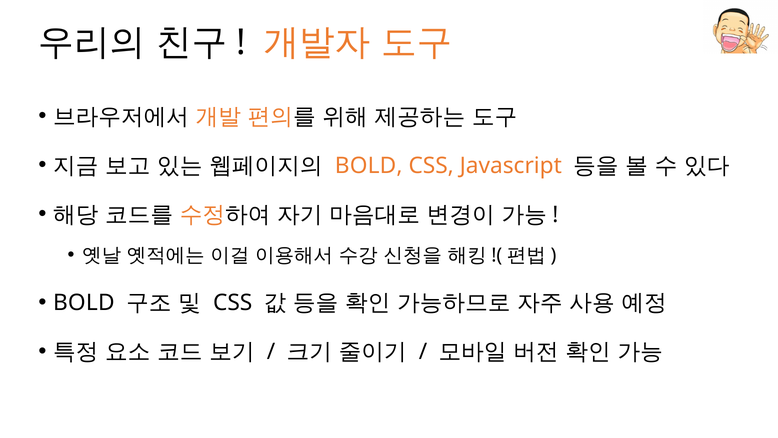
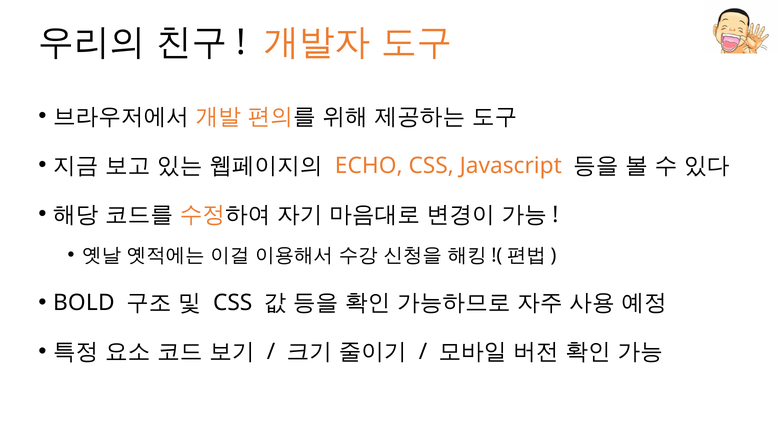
BOLD at (369, 165): BOLD -> ECHO
